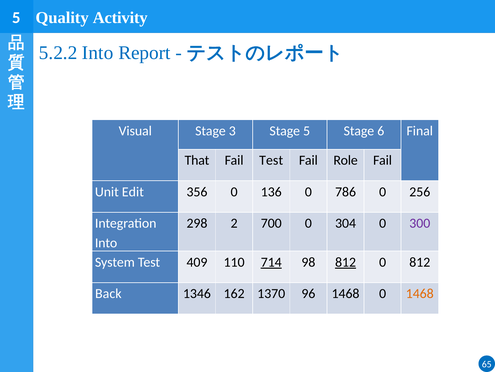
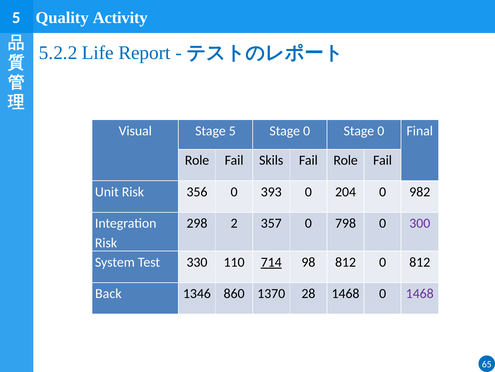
5.2.2 Into: Into -> Life
Stage 3: 3 -> 5
5 at (307, 131): 5 -> 0
6 at (381, 131): 6 -> 0
That at (197, 160): That -> Role
Fail Test: Test -> Skils
Unit Edit: Edit -> Risk
136: 136 -> 393
786: 786 -> 204
256: 256 -> 982
700: 700 -> 357
304: 304 -> 798
Into at (106, 242): Into -> Risk
409: 409 -> 330
812 at (346, 262) underline: present -> none
162: 162 -> 860
96: 96 -> 28
1468 at (420, 293) colour: orange -> purple
